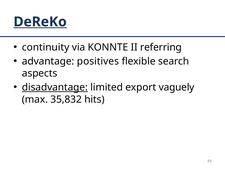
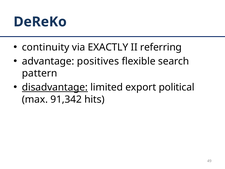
DeReKo underline: present -> none
KONNTE: KONNTE -> EXACTLY
aspects: aspects -> pattern
vaguely: vaguely -> political
35,832: 35,832 -> 91,342
